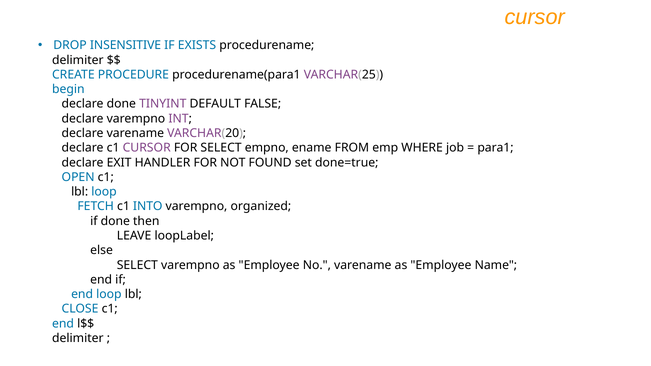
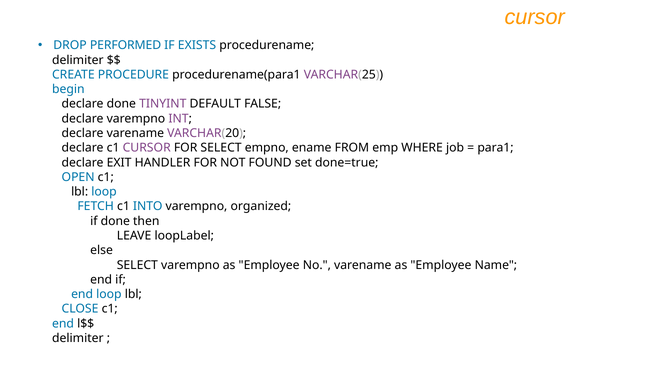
INSENSITIVE: INSENSITIVE -> PERFORMED
